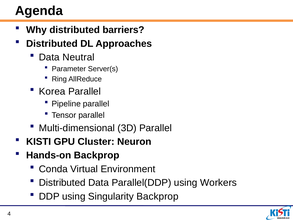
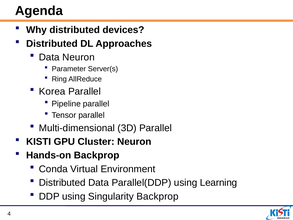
barriers: barriers -> devices
Data Neutral: Neutral -> Neuron
Workers: Workers -> Learning
